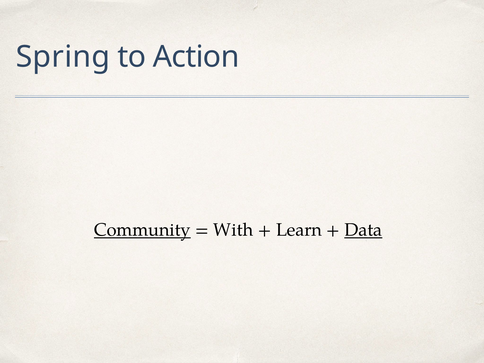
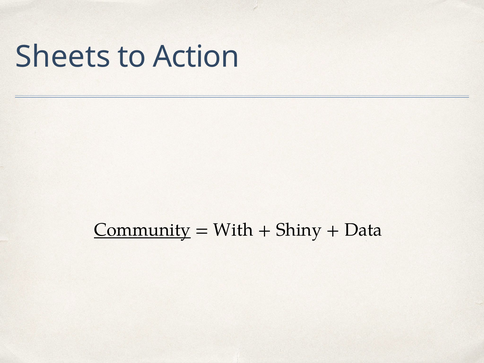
Spring: Spring -> Sheets
Learn: Learn -> Shiny
Data underline: present -> none
